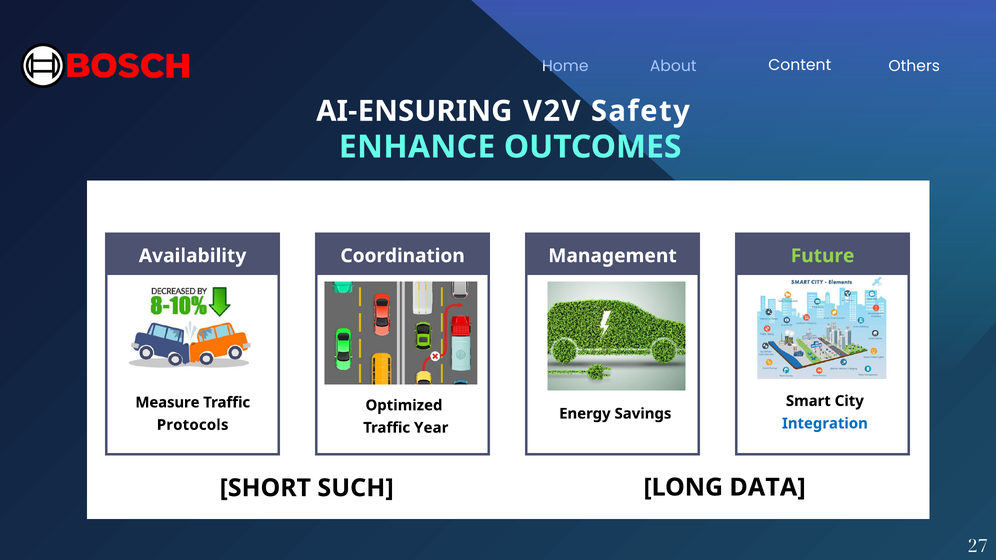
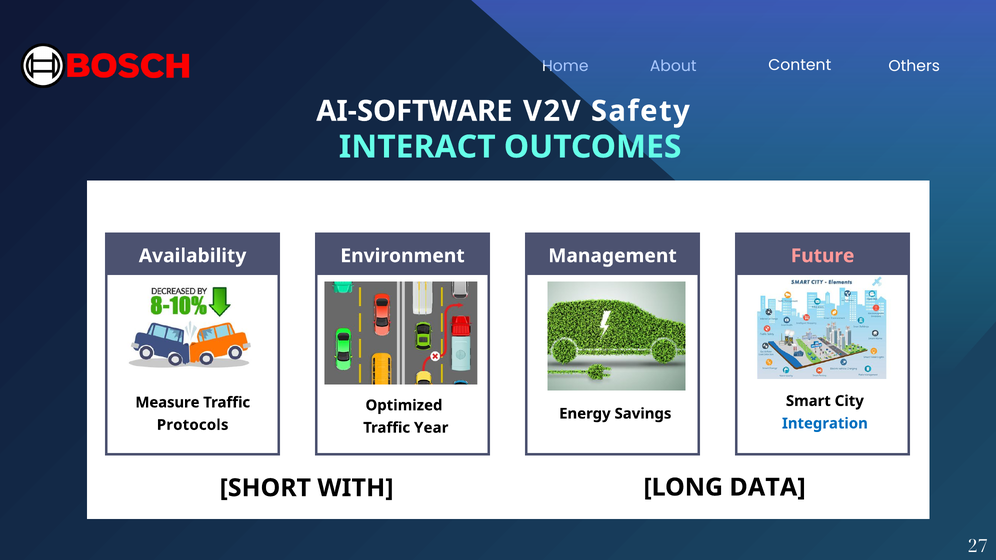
AI-ENSURING: AI-ENSURING -> AI-SOFTWARE
ENHANCE: ENHANCE -> INTERACT
Coordination: Coordination -> Environment
Future colour: light green -> pink
SUCH: SUCH -> WITH
